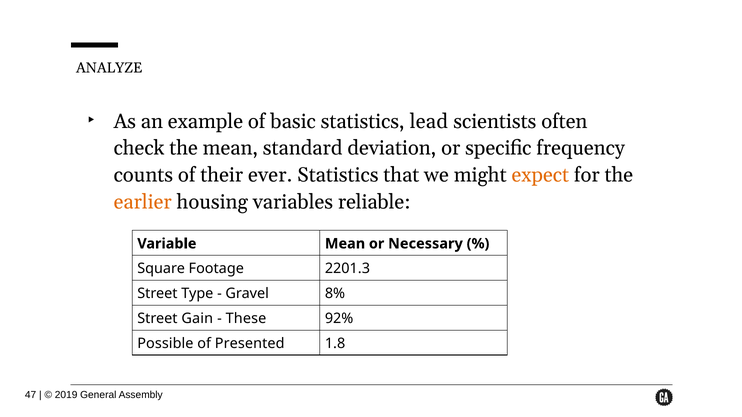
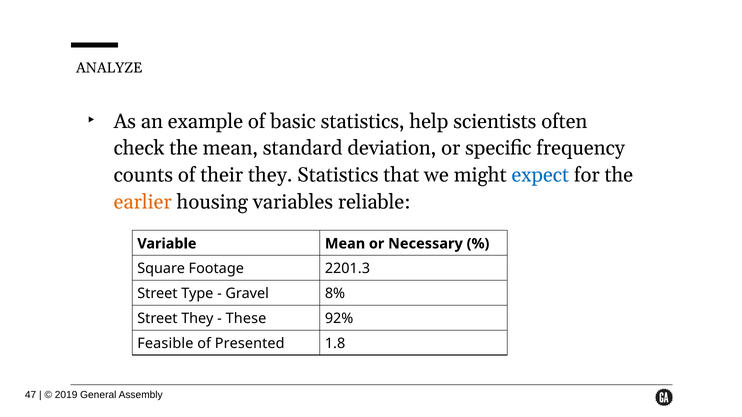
lead: lead -> help
their ever: ever -> they
expect colour: orange -> blue
Street Gain: Gain -> They
Possible: Possible -> Feasible
